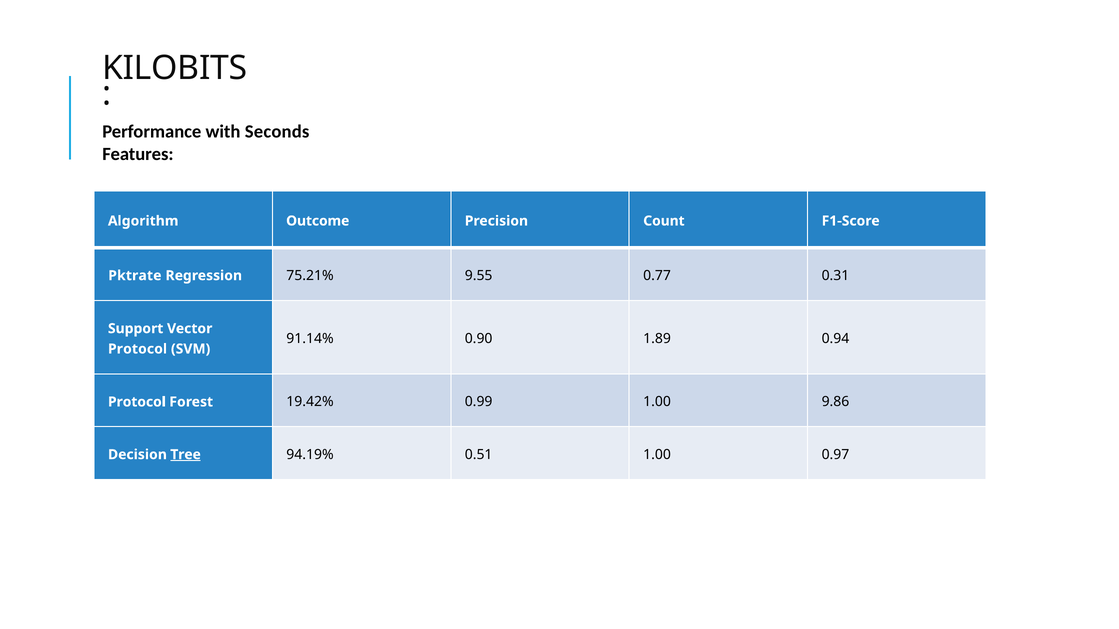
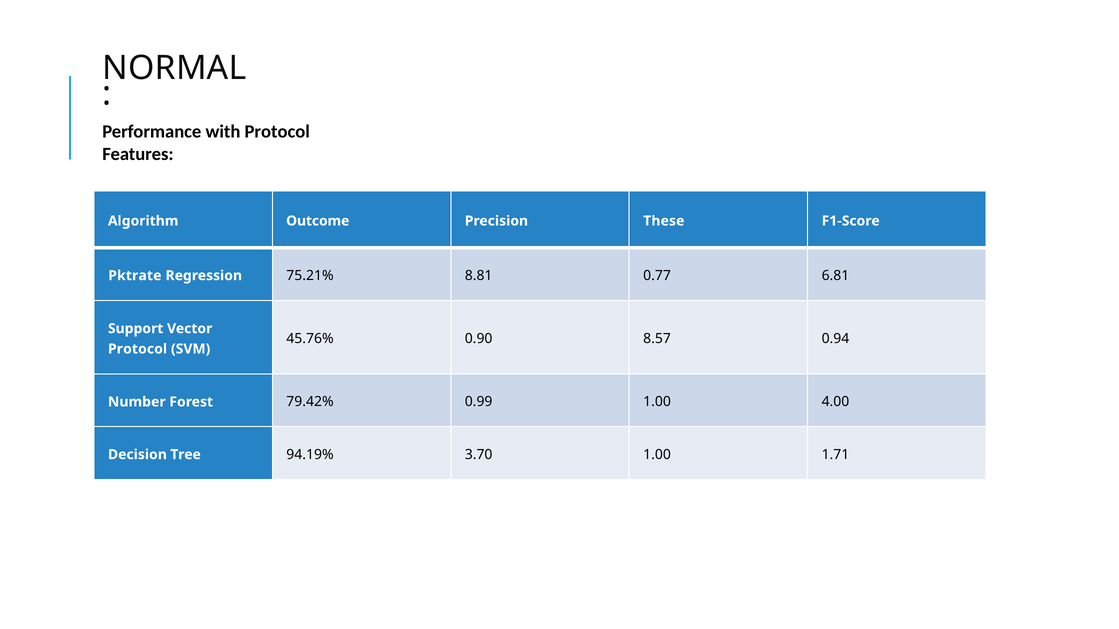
KILOBITS: KILOBITS -> NORMAL
with Seconds: Seconds -> Protocol
Count: Count -> These
9.55: 9.55 -> 8.81
0.31: 0.31 -> 6.81
91.14%: 91.14% -> 45.76%
1.89: 1.89 -> 8.57
Protocol at (137, 402): Protocol -> Number
19.42%: 19.42% -> 79.42%
9.86: 9.86 -> 4.00
Tree underline: present -> none
0.51: 0.51 -> 3.70
0.97: 0.97 -> 1.71
